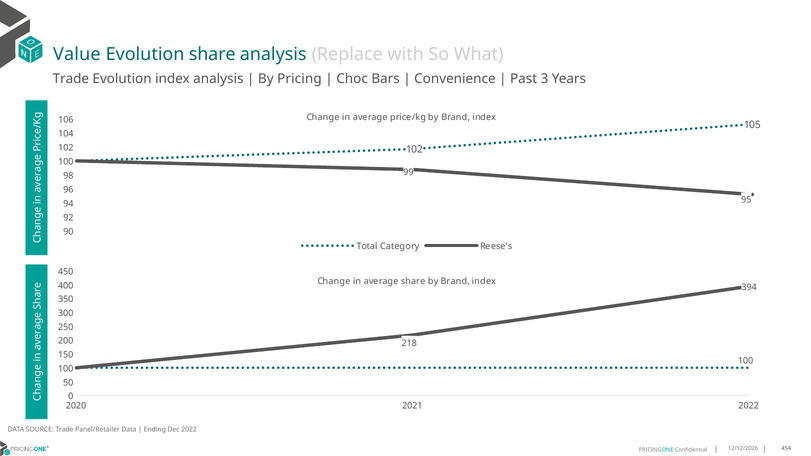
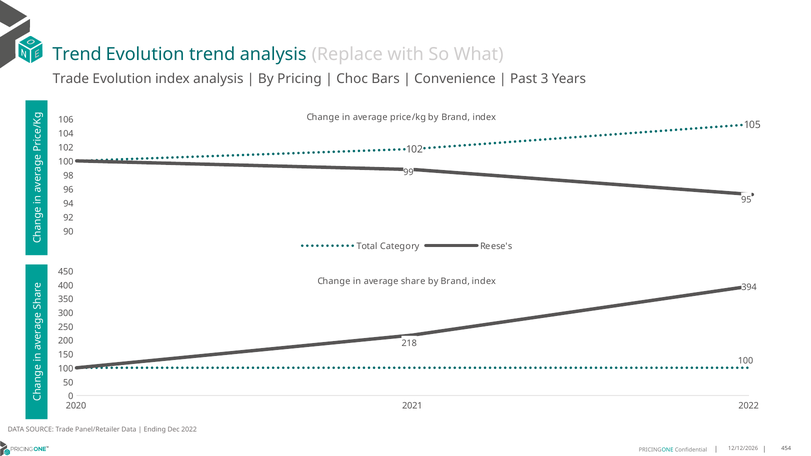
Value at (77, 54): Value -> Trend
Evolution share: share -> trend
